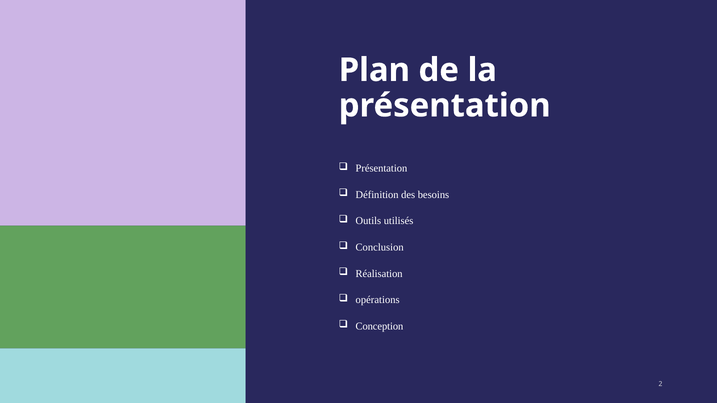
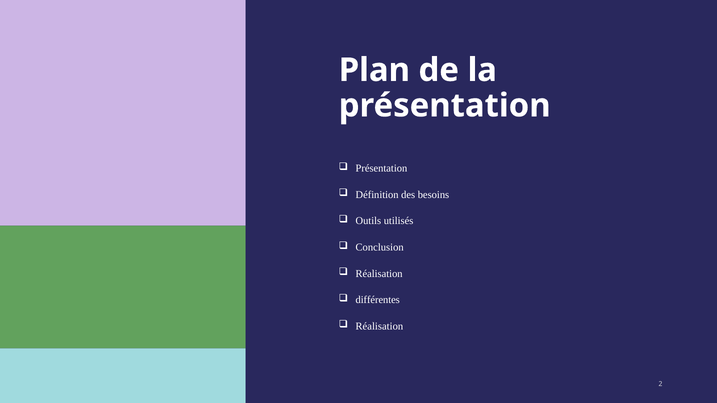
opérations: opérations -> différentes
Conception at (379, 326): Conception -> Réalisation
